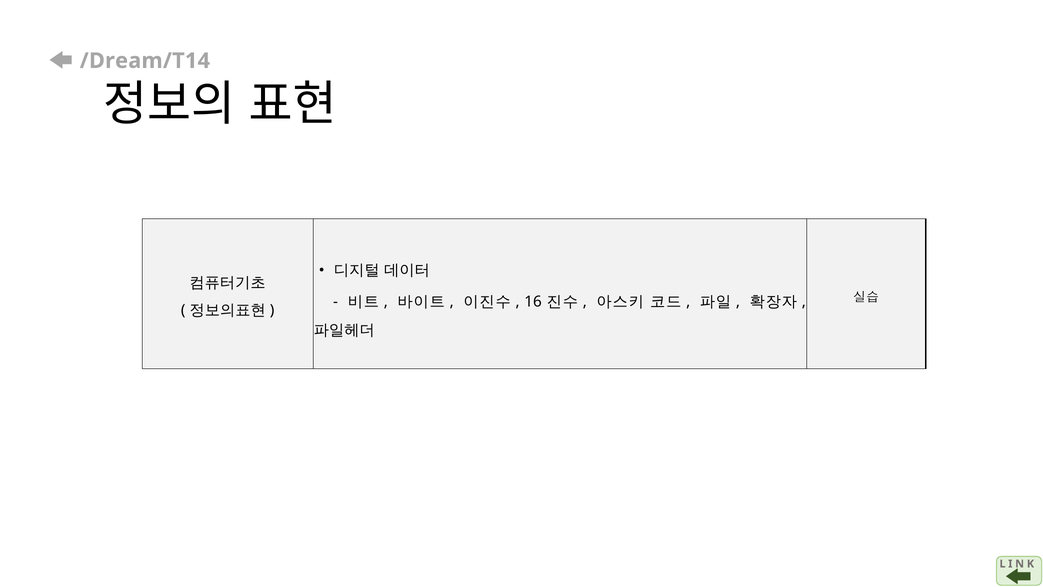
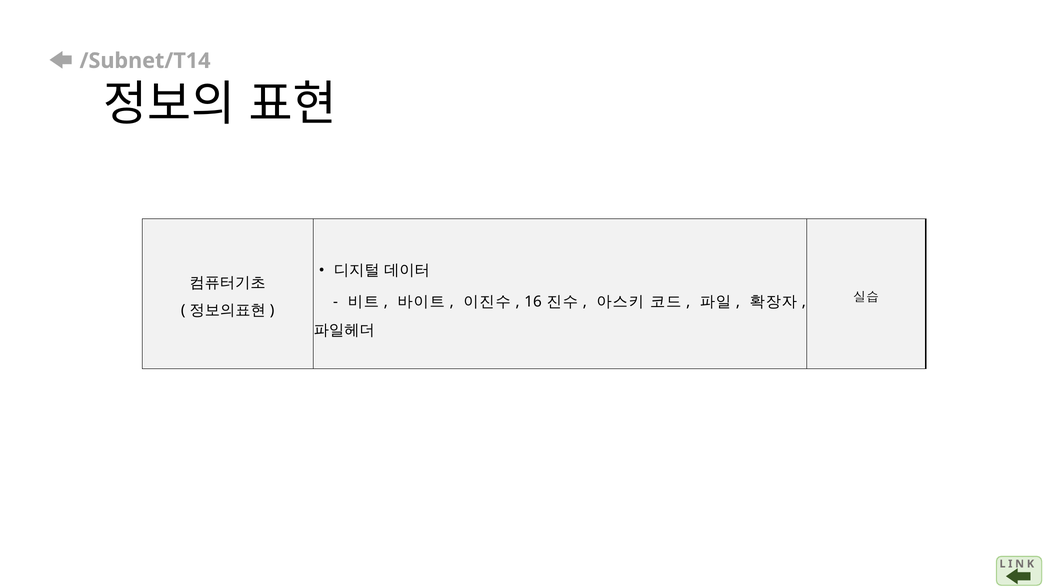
/Dream/T14: /Dream/T14 -> /Subnet/T14
